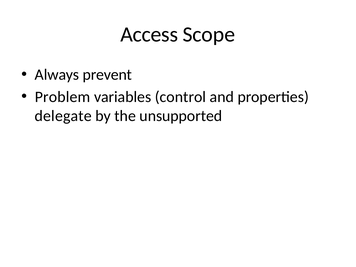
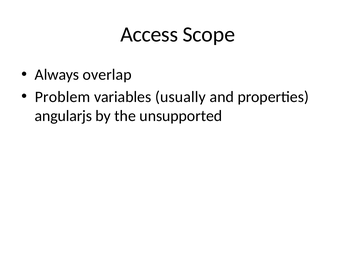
prevent: prevent -> overlap
control: control -> usually
delegate: delegate -> angularjs
